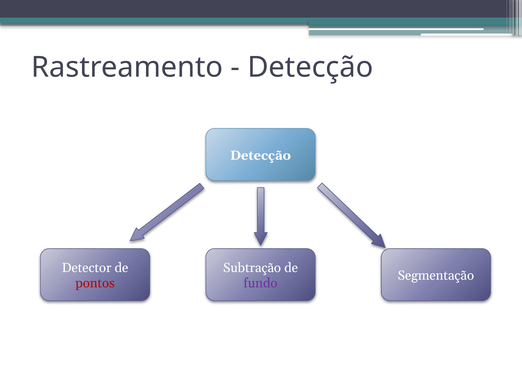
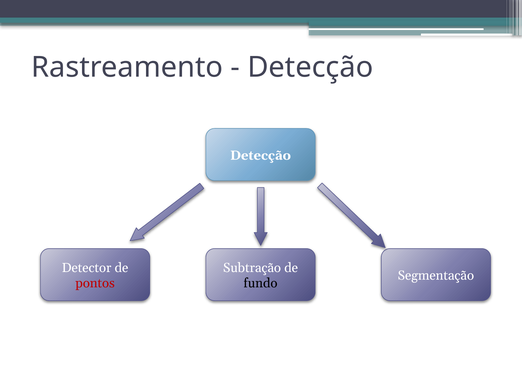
fundo colour: purple -> black
